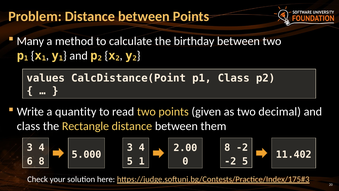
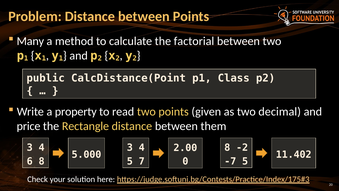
birthday: birthday -> factorial
values: values -> public
quantity: quantity -> property
class at (28, 126): class -> price
5 1: 1 -> 7
-2 at (230, 161): -2 -> -7
